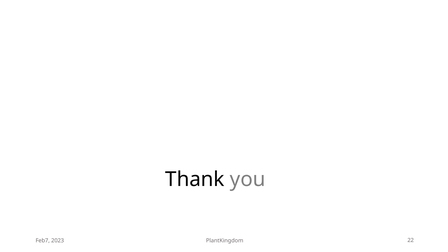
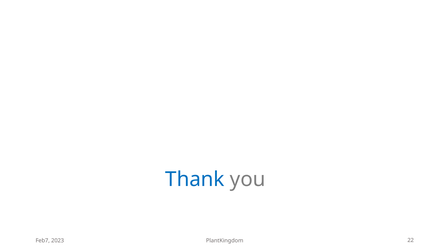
Thank colour: black -> blue
